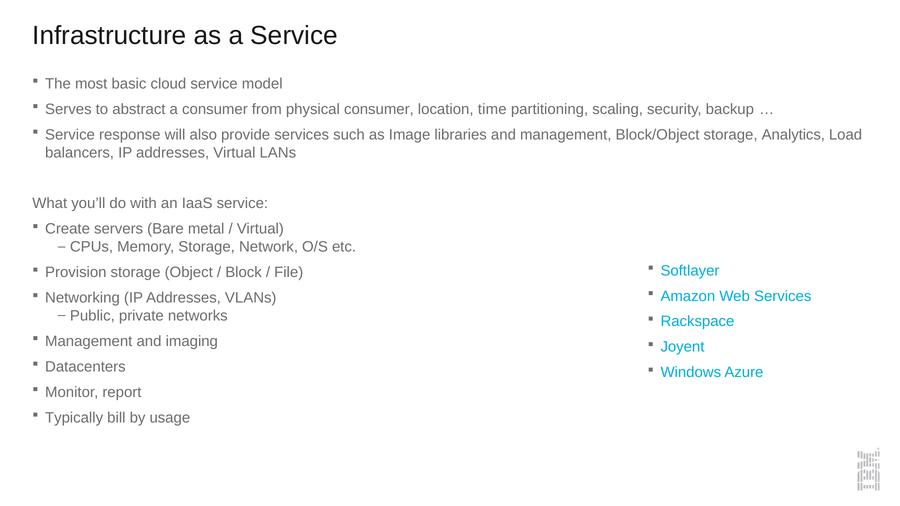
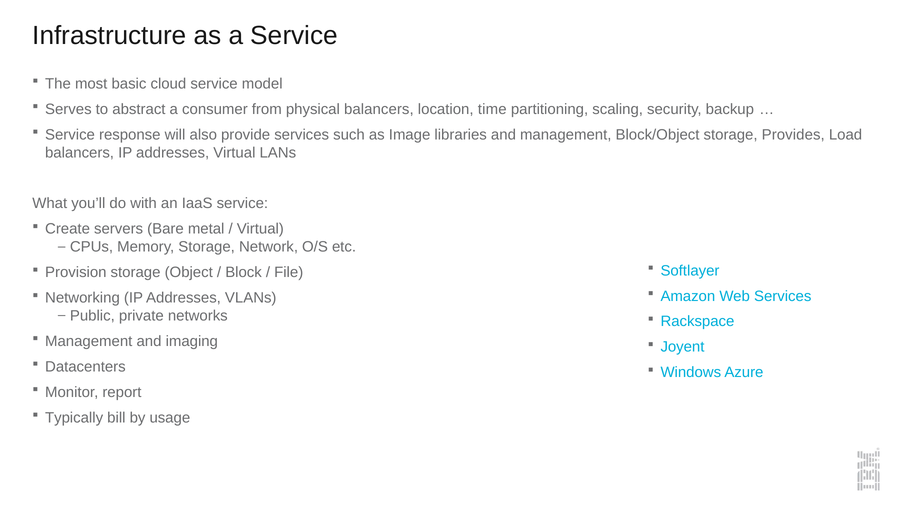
physical consumer: consumer -> balancers
Analytics: Analytics -> Provides
